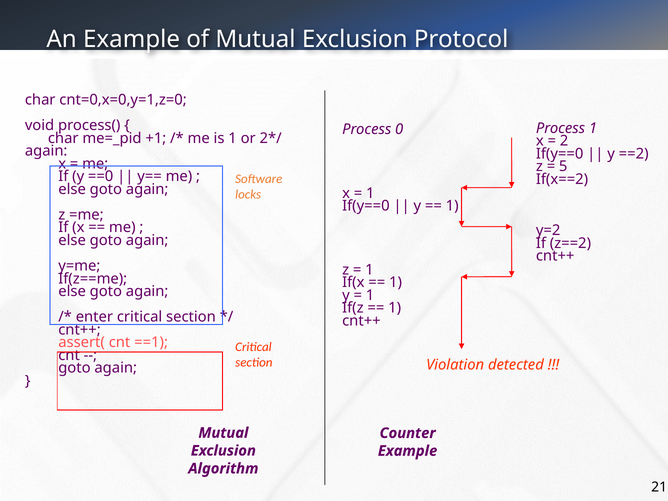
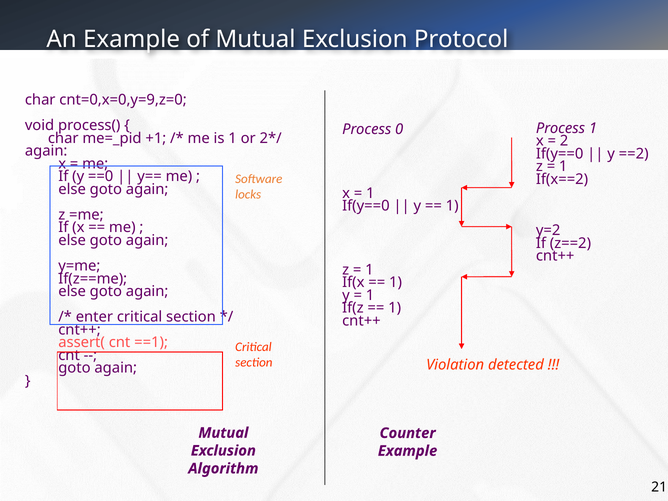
cnt=0,x=0,y=1,z=0: cnt=0,x=0,y=1,z=0 -> cnt=0,x=0,y=9,z=0
5 at (563, 167): 5 -> 1
